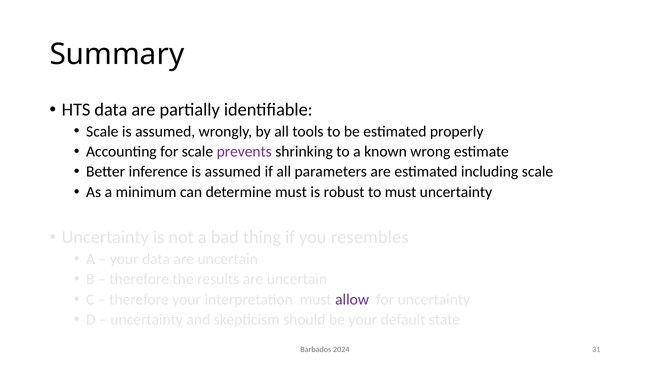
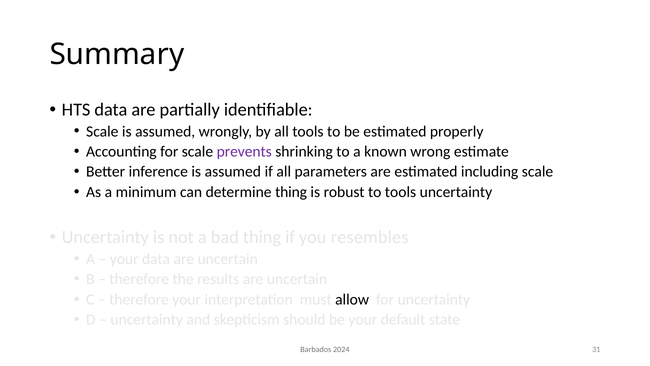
determine must: must -> thing
to must: must -> tools
allow colour: purple -> black
